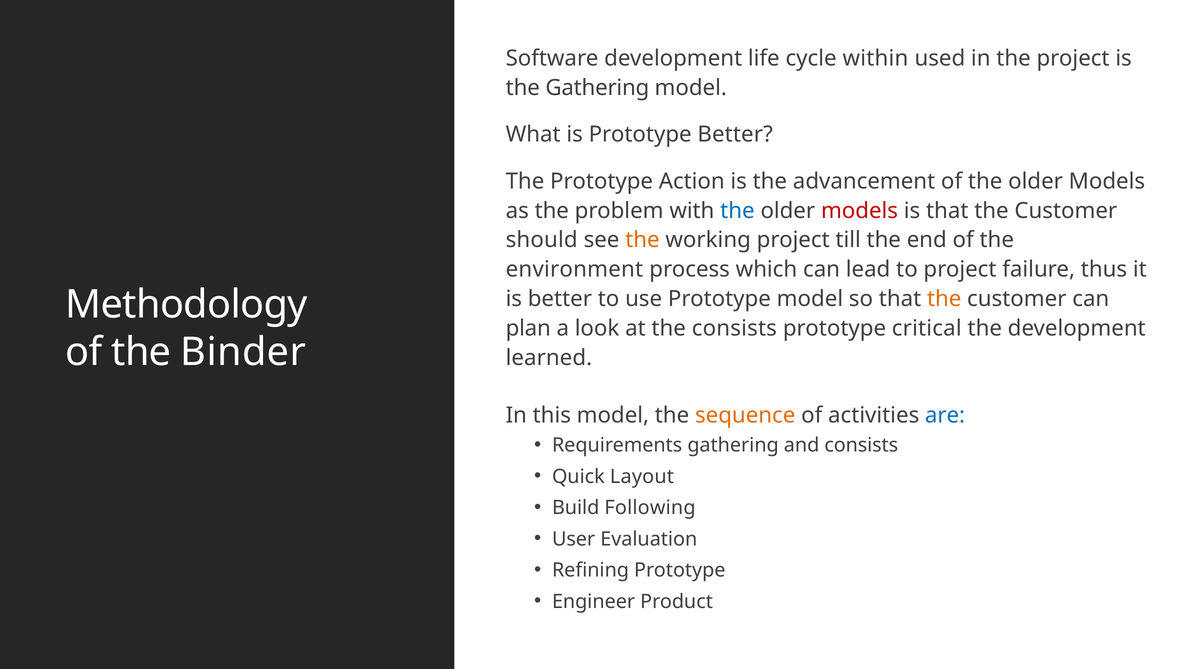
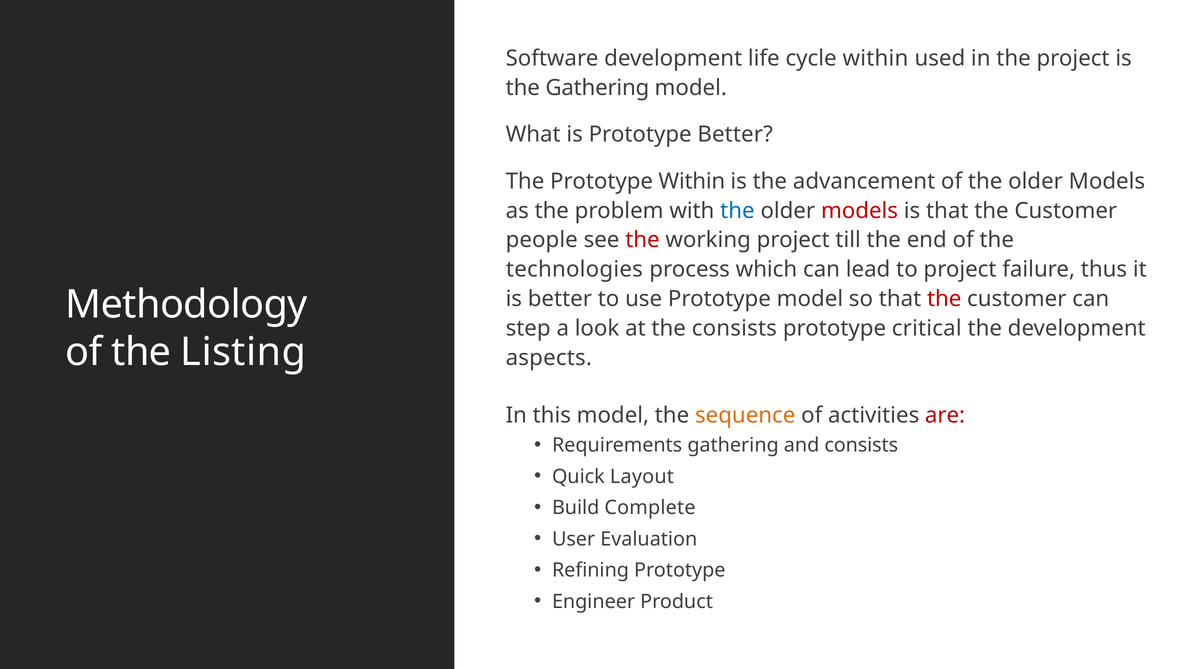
Prototype Action: Action -> Within
should: should -> people
the at (642, 240) colour: orange -> red
environment: environment -> technologies
the at (944, 299) colour: orange -> red
plan: plan -> step
Binder: Binder -> Listing
learned: learned -> aspects
are colour: blue -> red
Following: Following -> Complete
